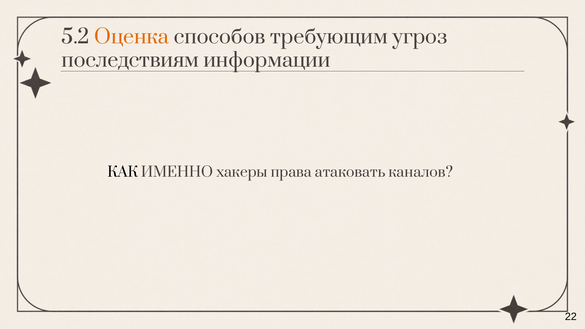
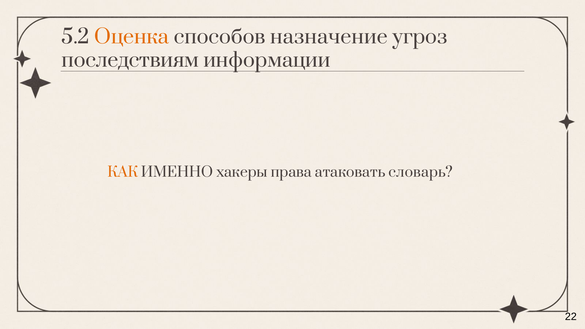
требующим: требующим -> назначение
КАК colour: black -> orange
каналов: каналов -> словарь
